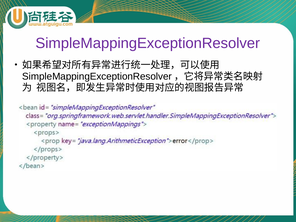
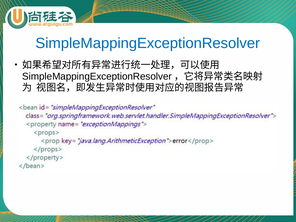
SimpleMappingExceptionResolver colour: purple -> blue
